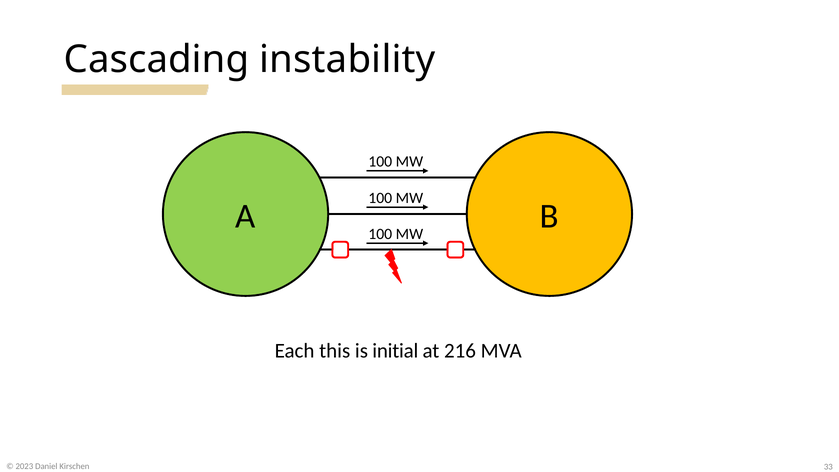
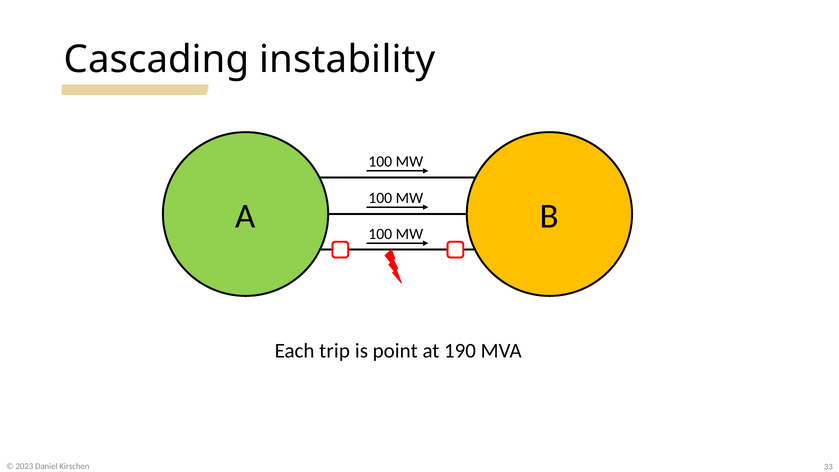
this: this -> trip
initial: initial -> point
216: 216 -> 190
